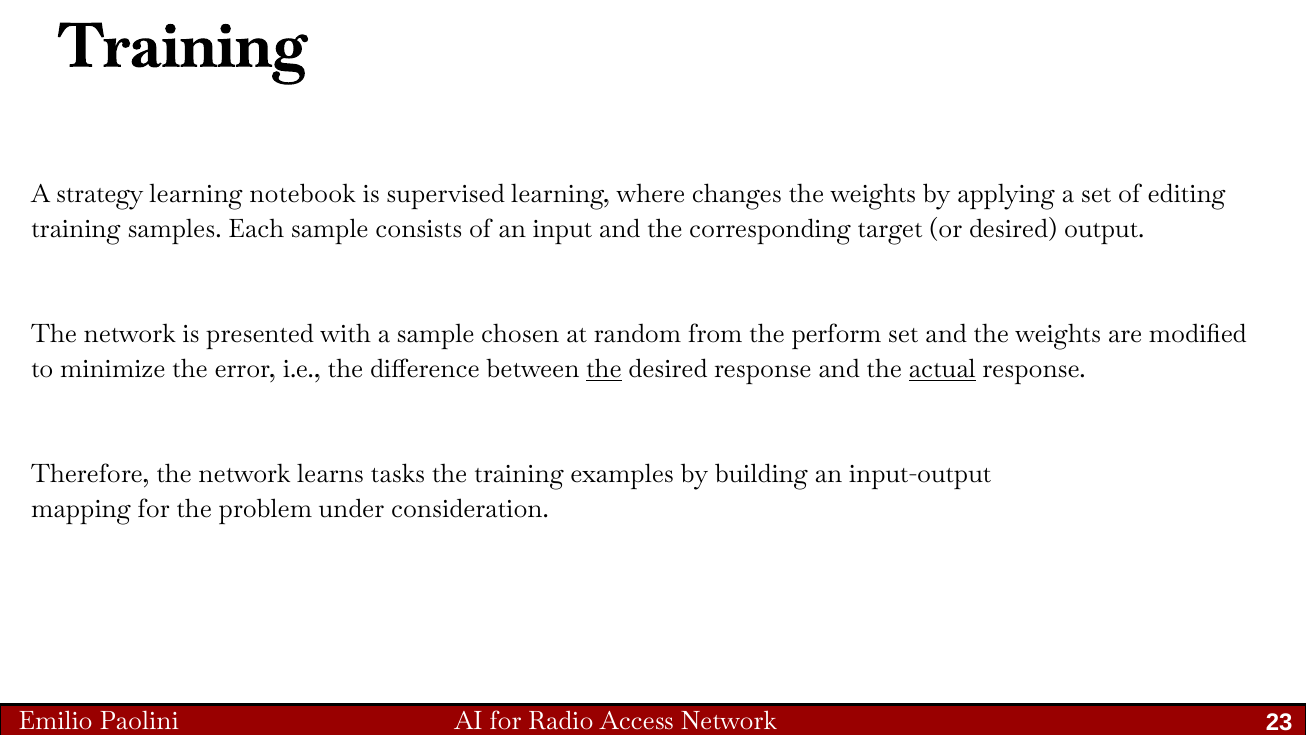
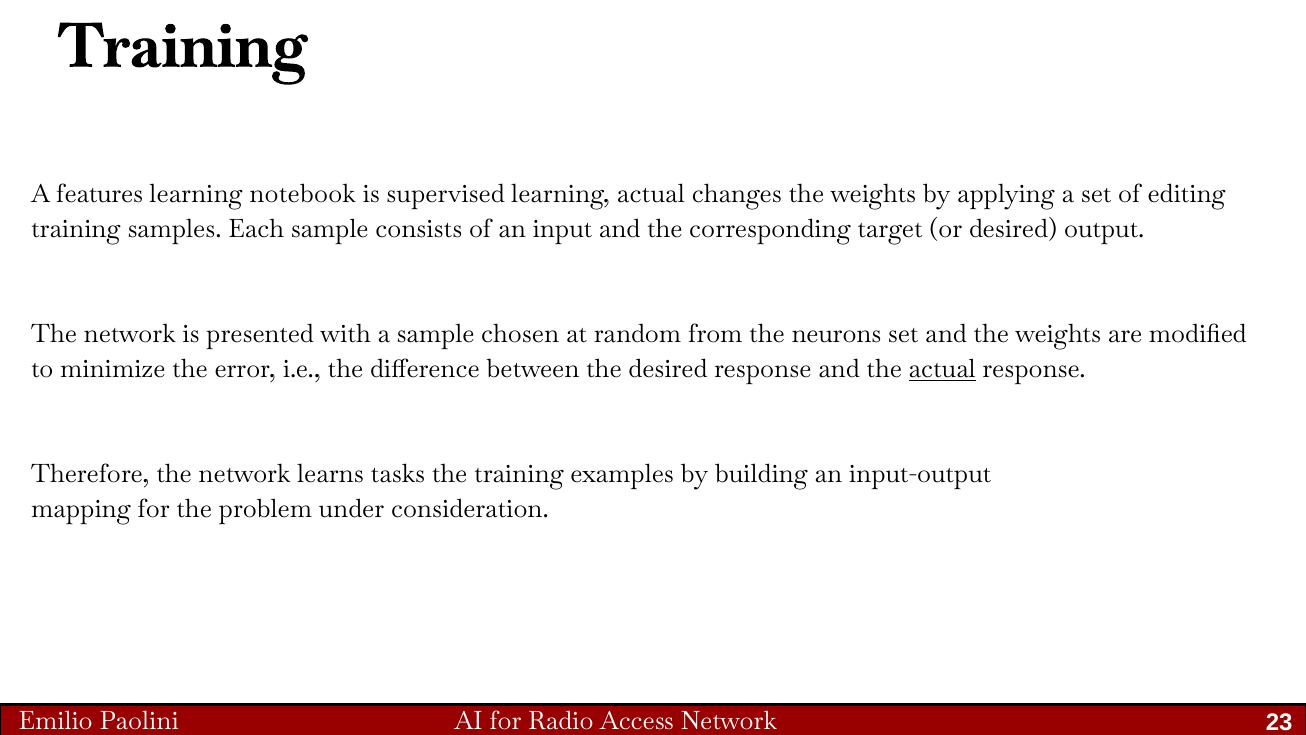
strategy: strategy -> features
learning where: where -> actual
perform: perform -> neurons
the at (604, 369) underline: present -> none
